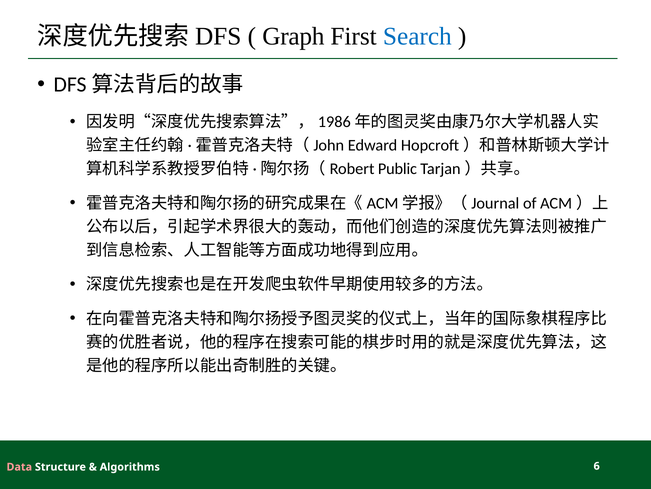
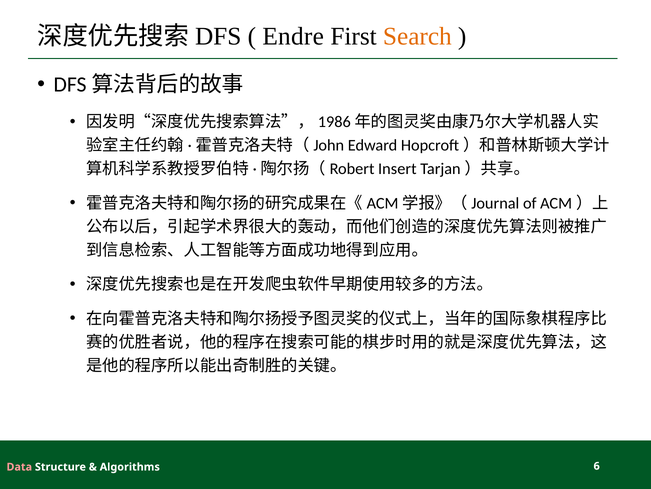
Graph: Graph -> Endre
Search colour: blue -> orange
Public: Public -> Insert
